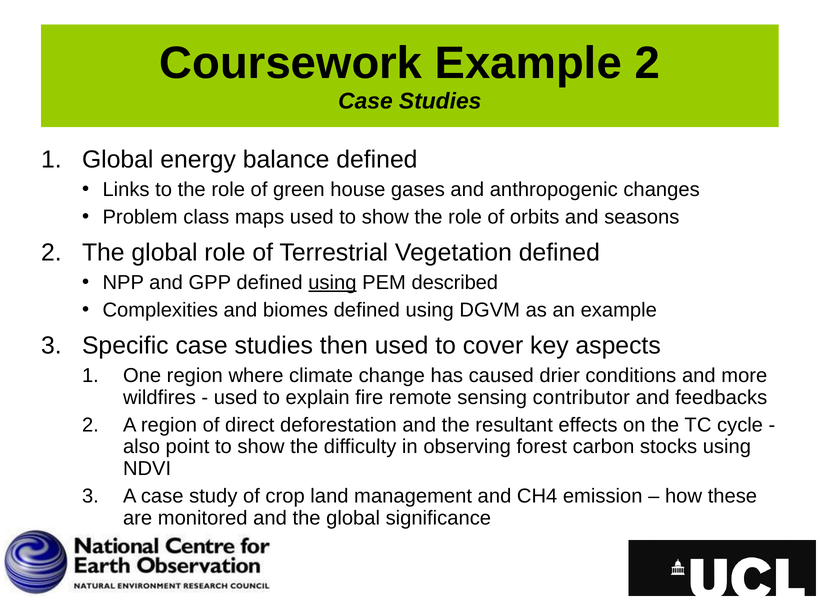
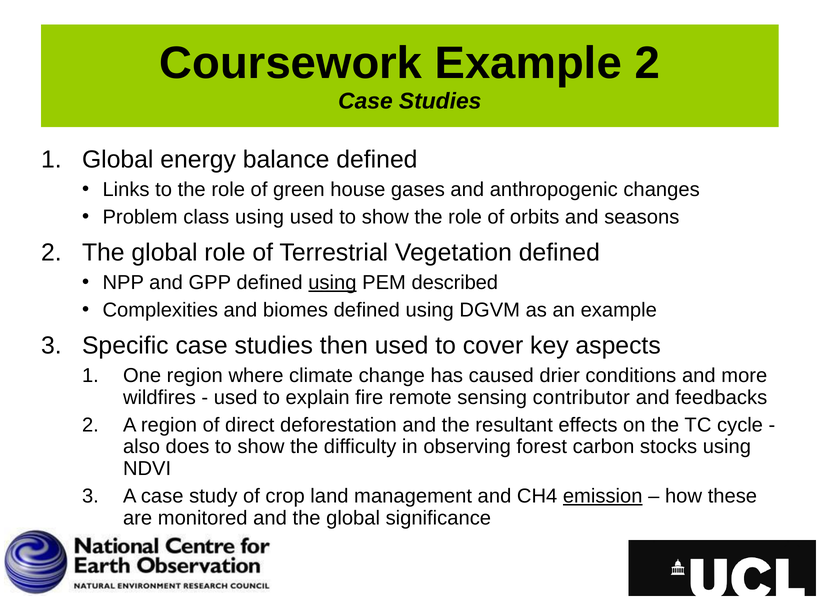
class maps: maps -> using
point: point -> does
emission underline: none -> present
